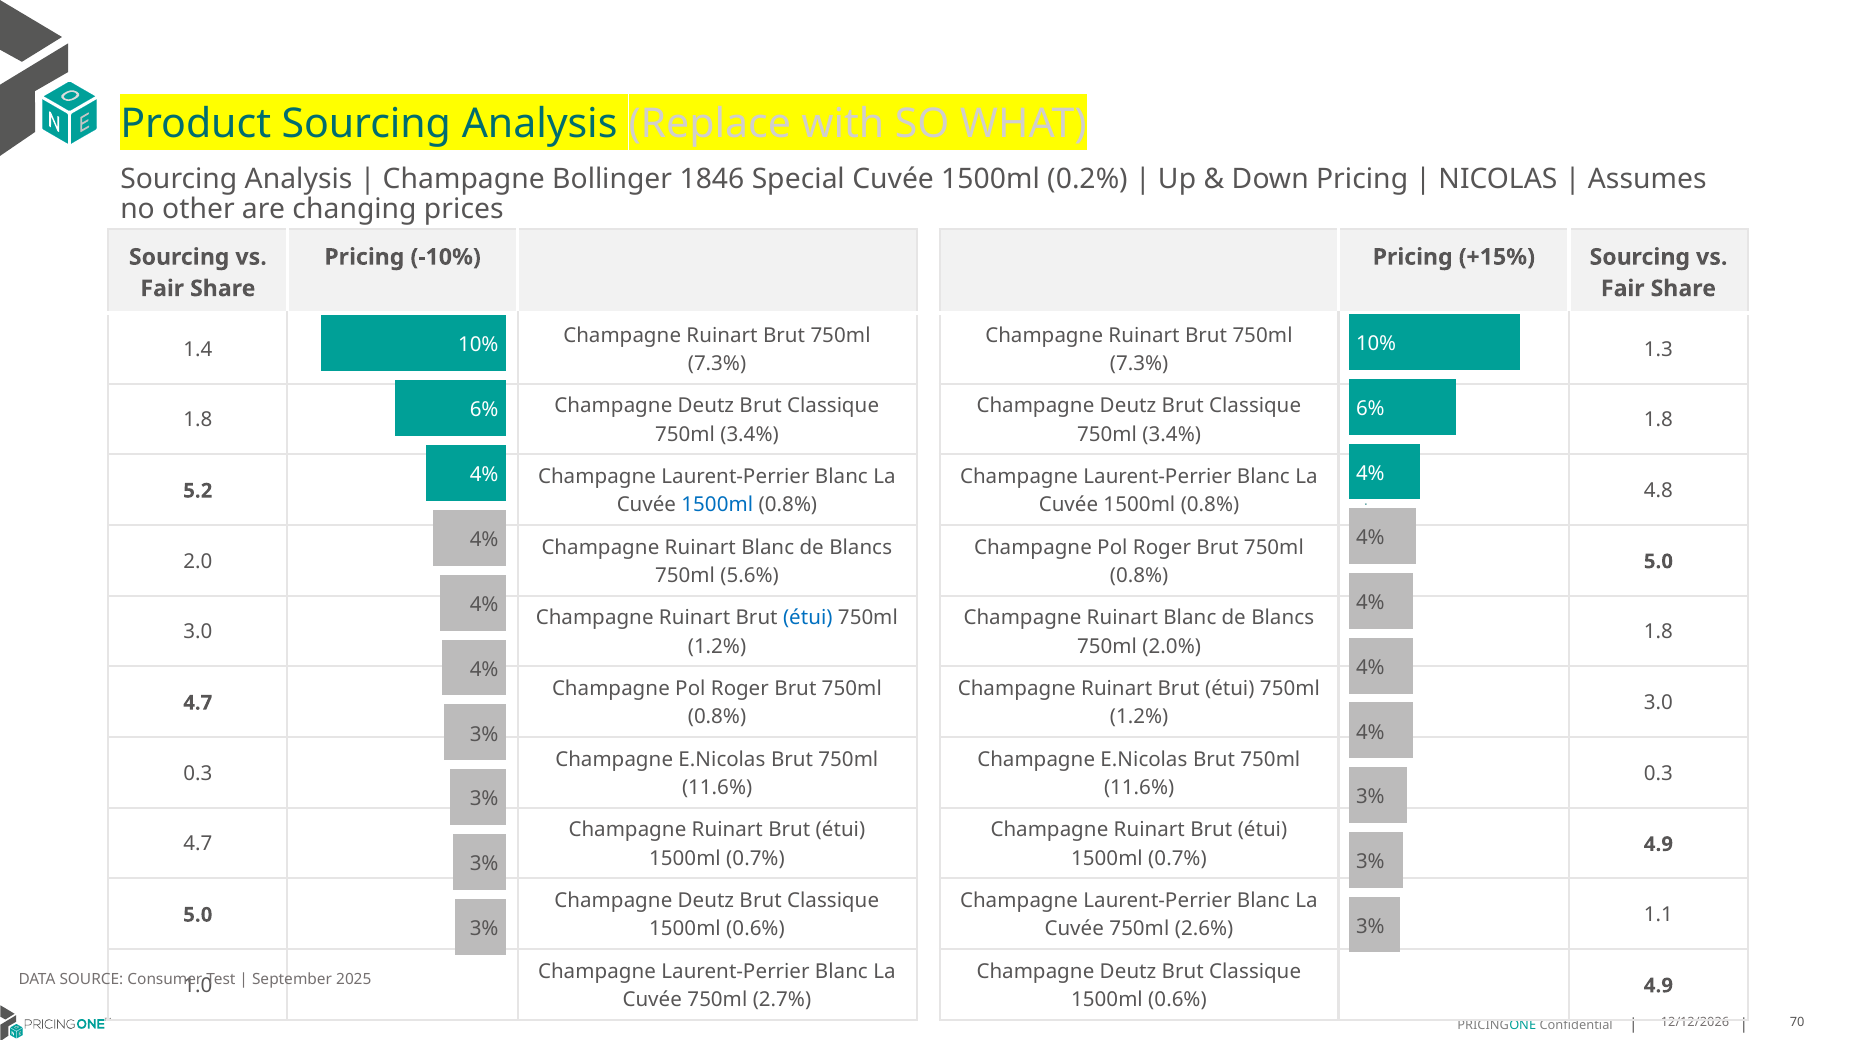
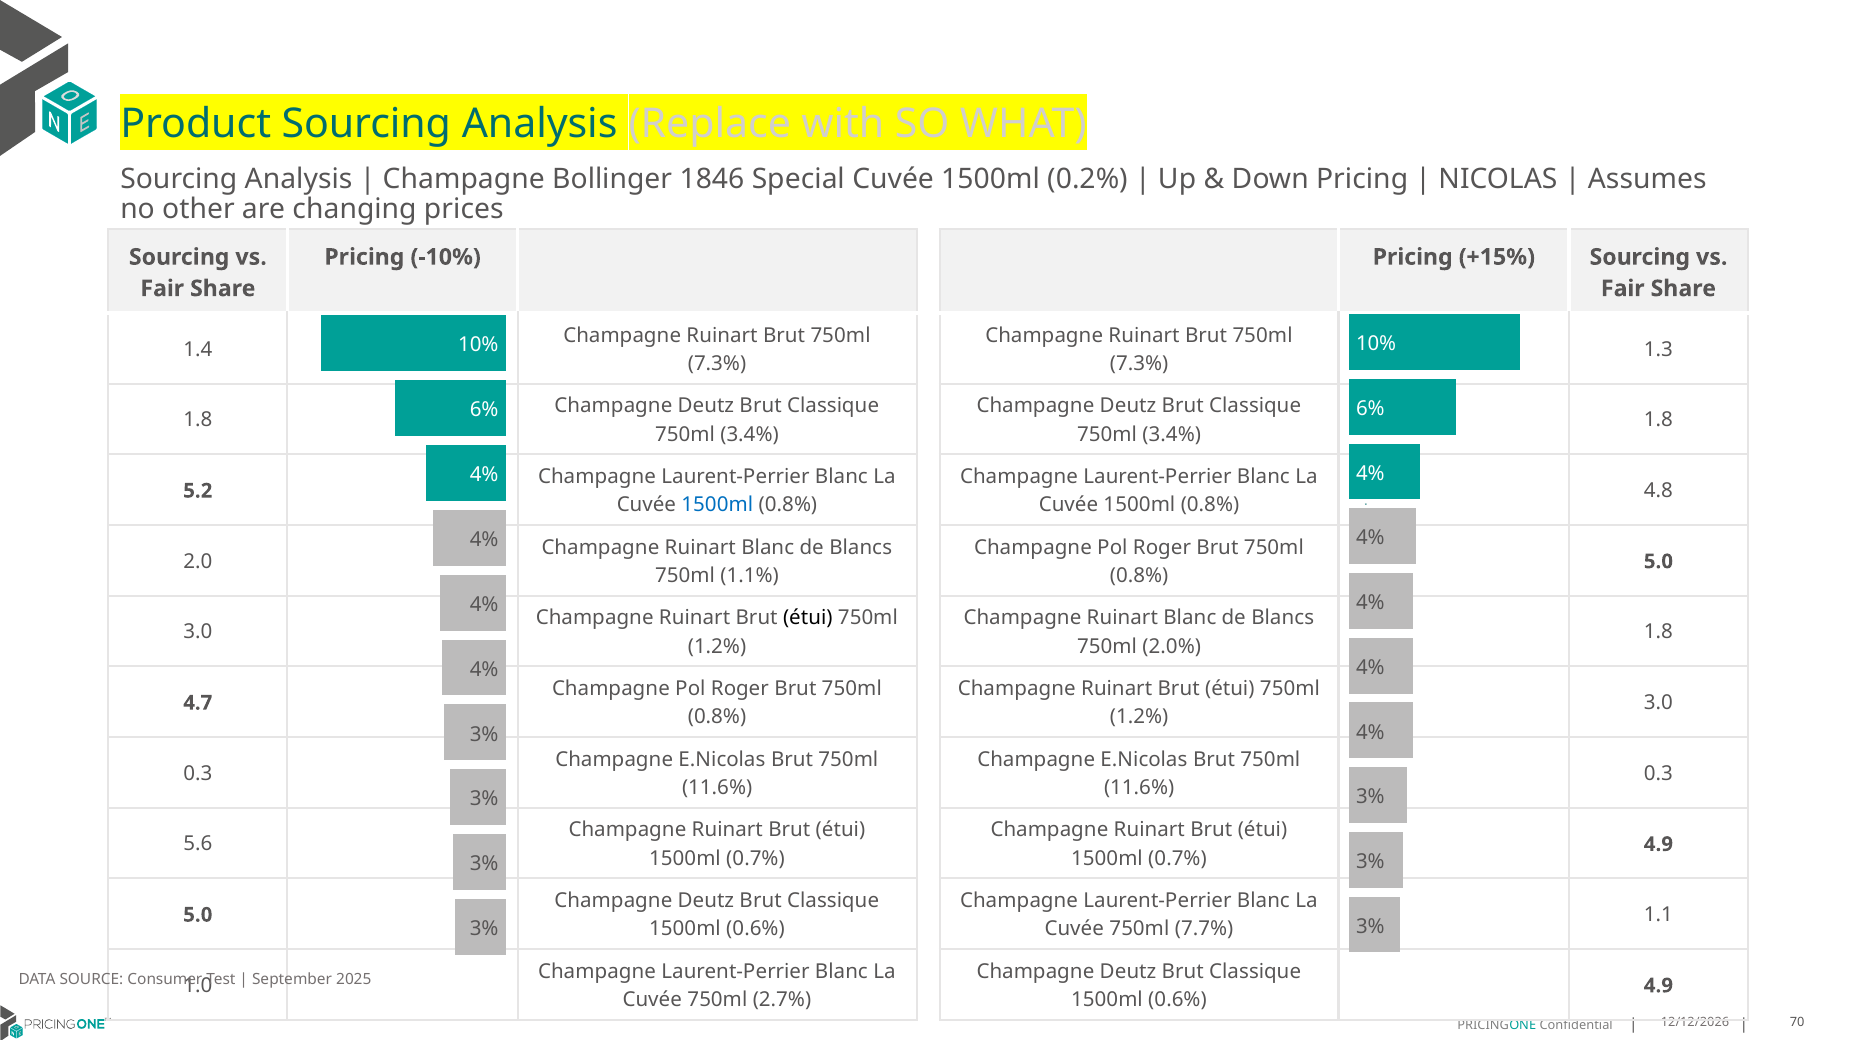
5.6%: 5.6% -> 1.1%
étui at (808, 618) colour: blue -> black
4.7 at (198, 845): 4.7 -> 5.6
2.6%: 2.6% -> 7.7%
